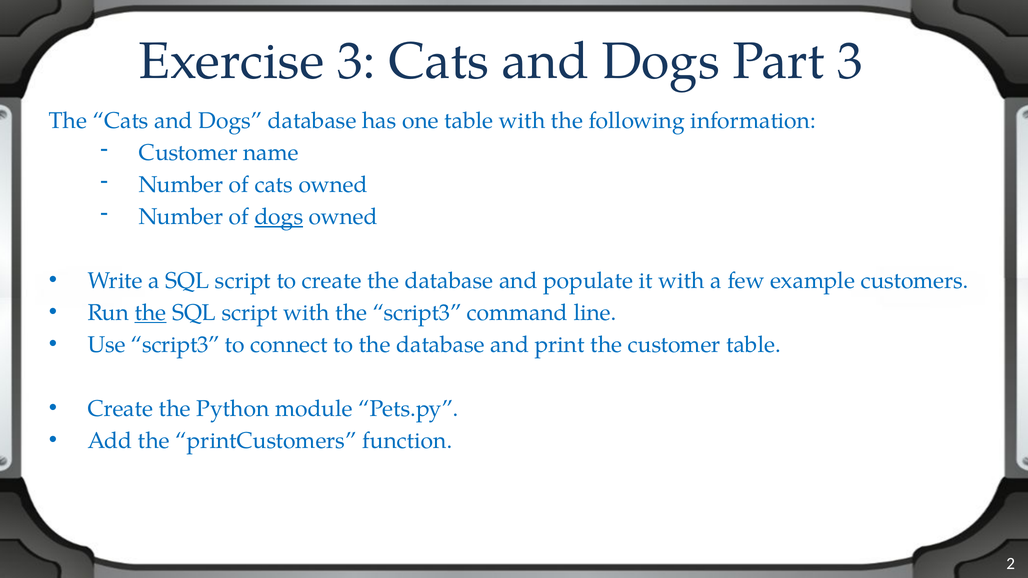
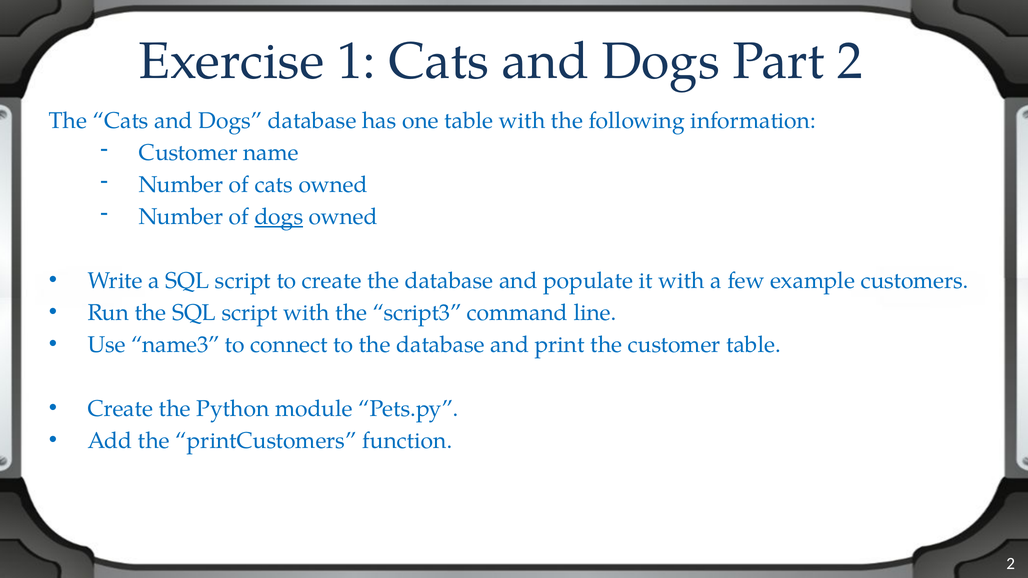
Exercise 3: 3 -> 1
Part 3: 3 -> 2
the at (150, 313) underline: present -> none
Use script3: script3 -> name3
